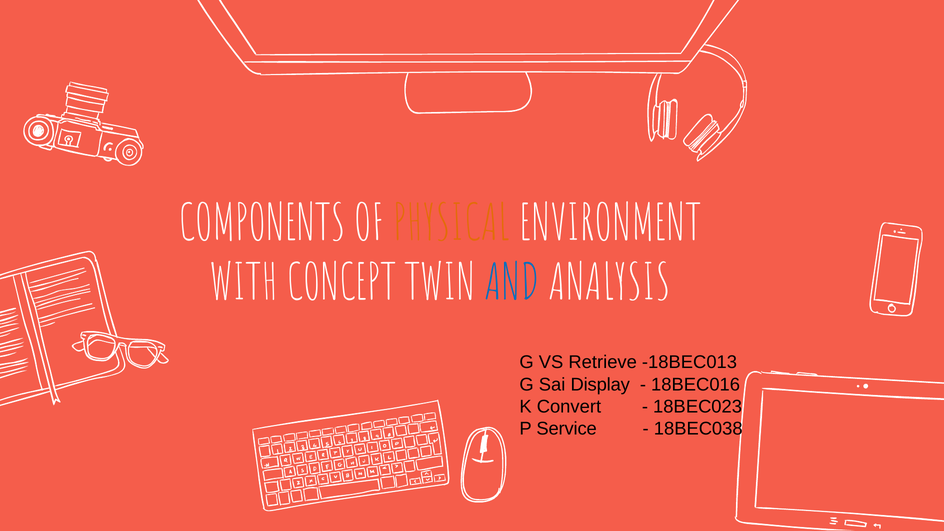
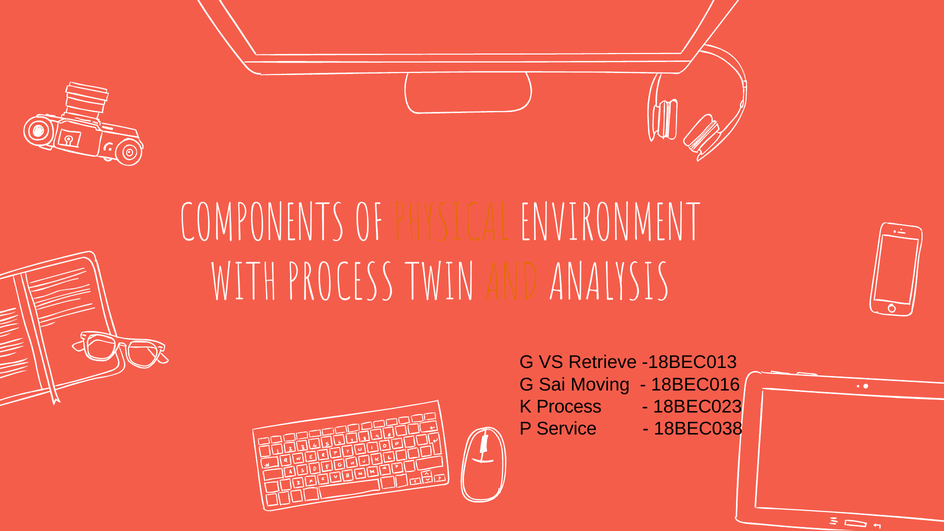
WITH CONCEPT: CONCEPT -> PROCESS
AND colour: blue -> orange
Display: Display -> Moving
K Convert: Convert -> Process
